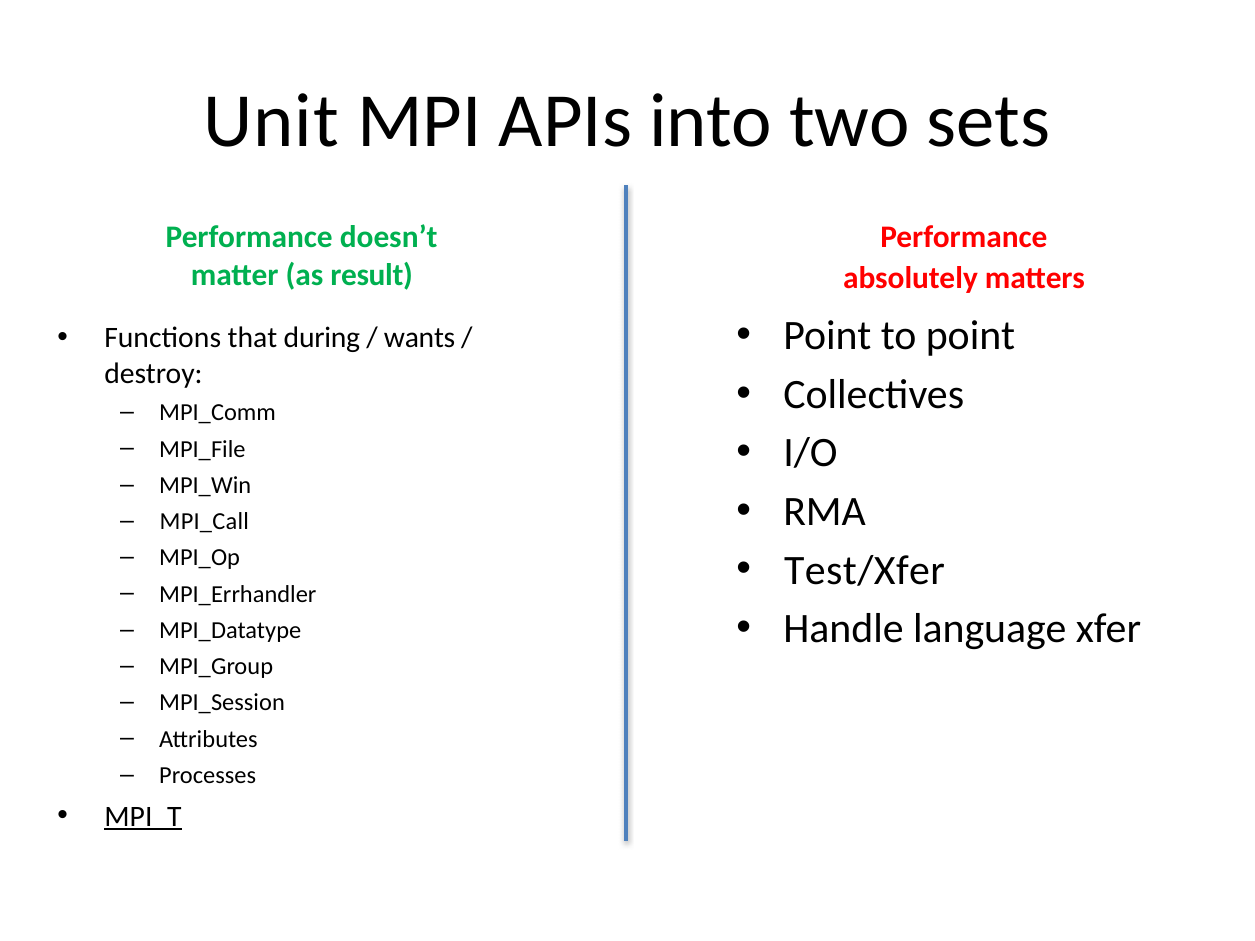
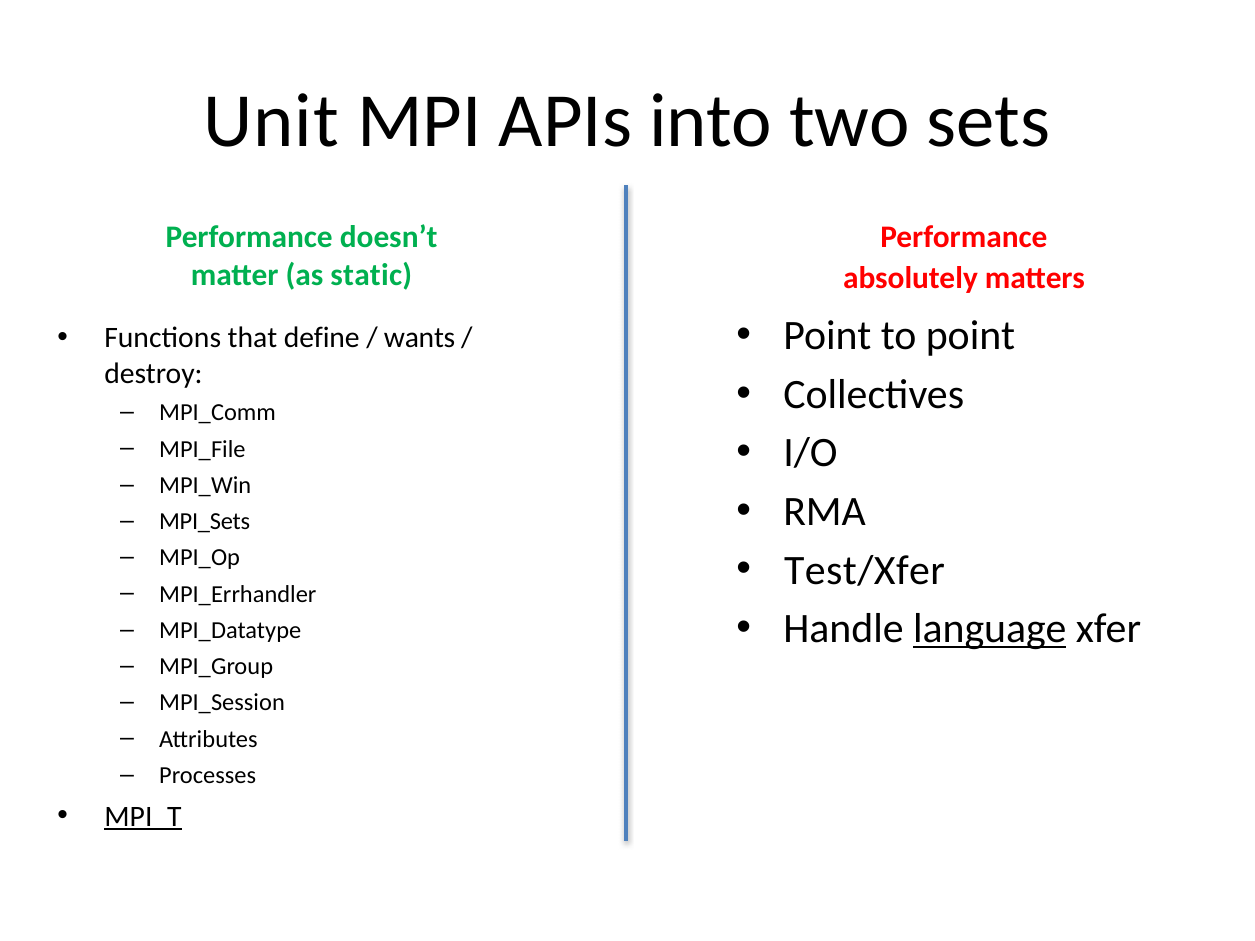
result: result -> static
during: during -> define
MPI_Call: MPI_Call -> MPI_Sets
language underline: none -> present
